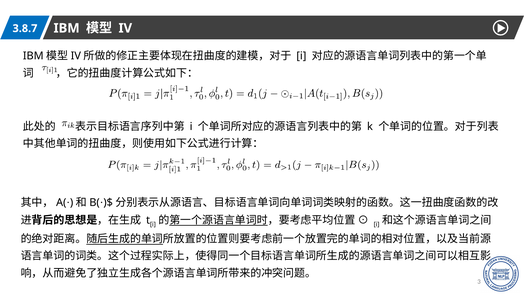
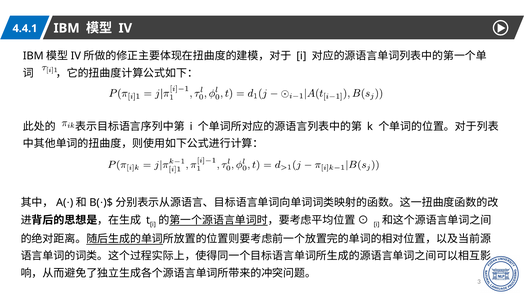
3.8.7: 3.8.7 -> 4.4.1
